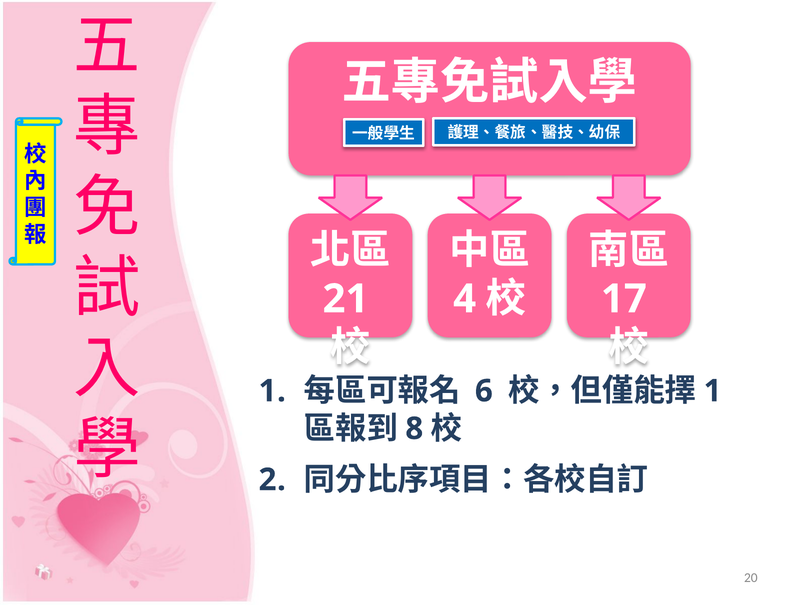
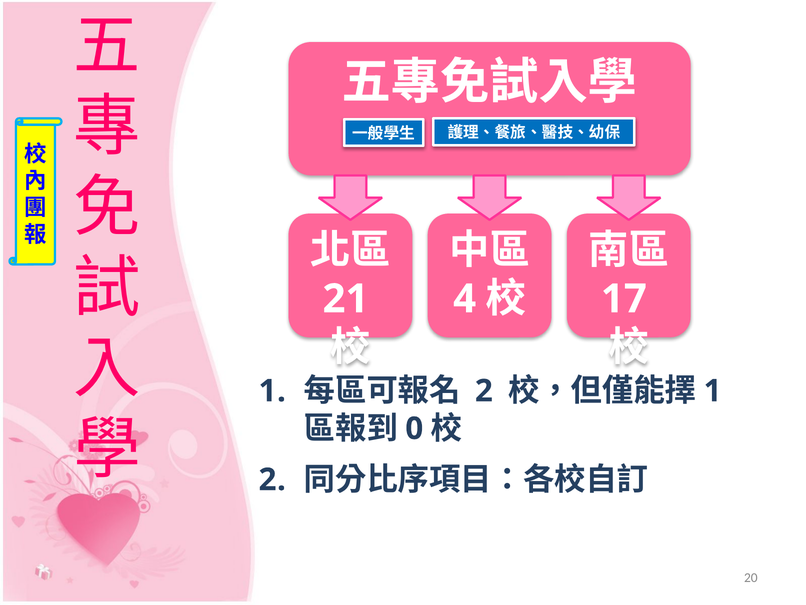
6 at (484, 391): 6 -> 2
8: 8 -> 0
